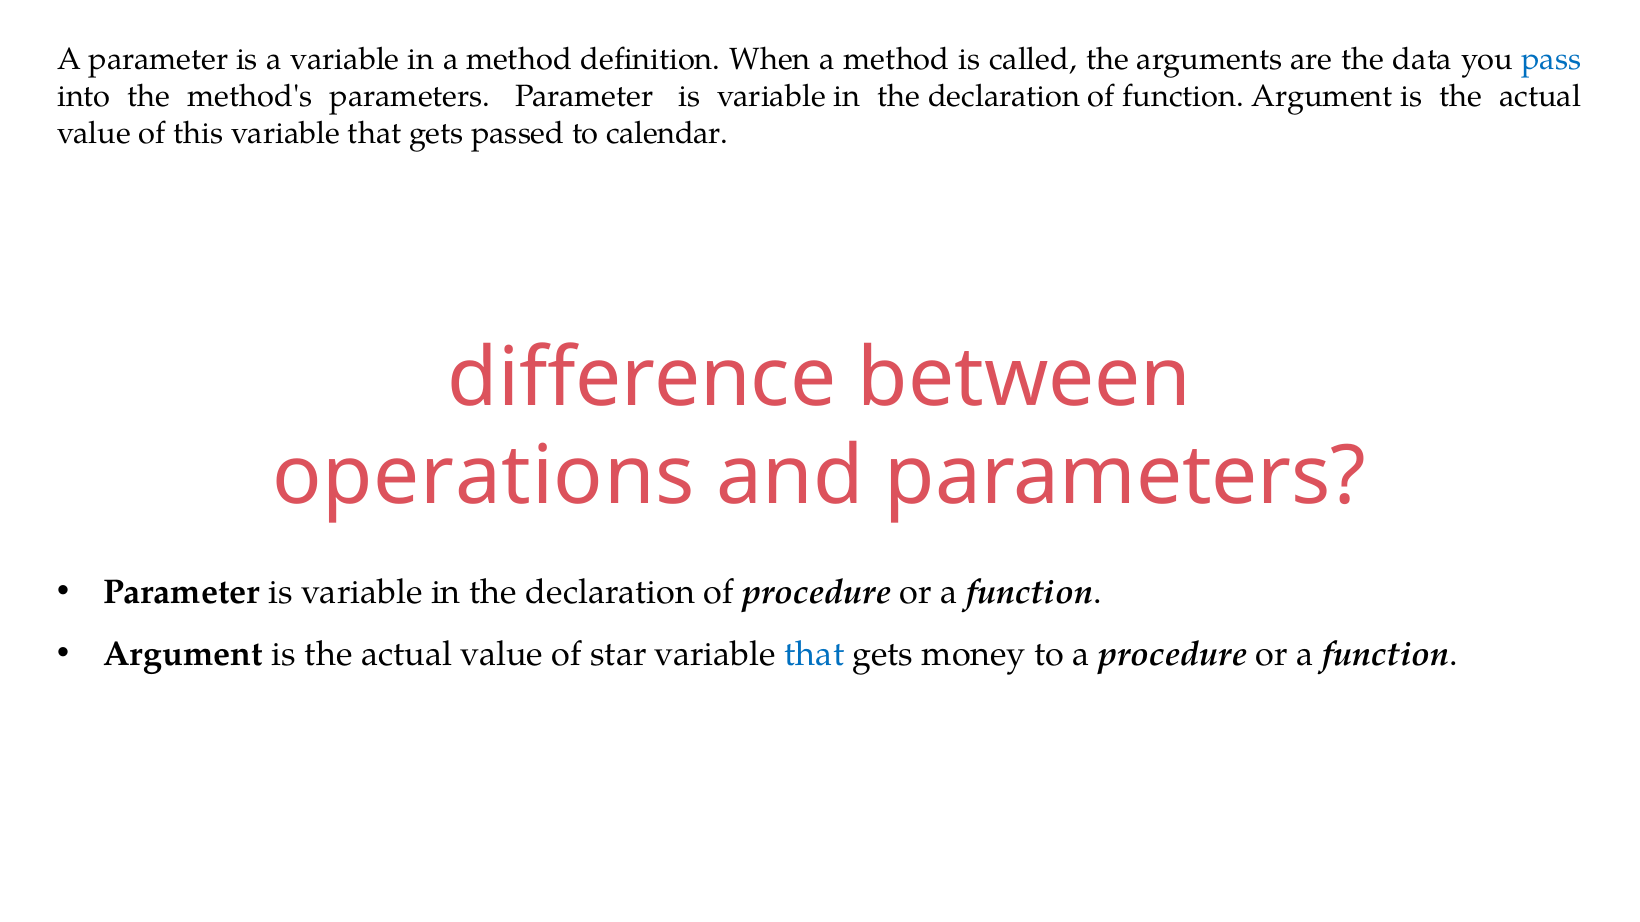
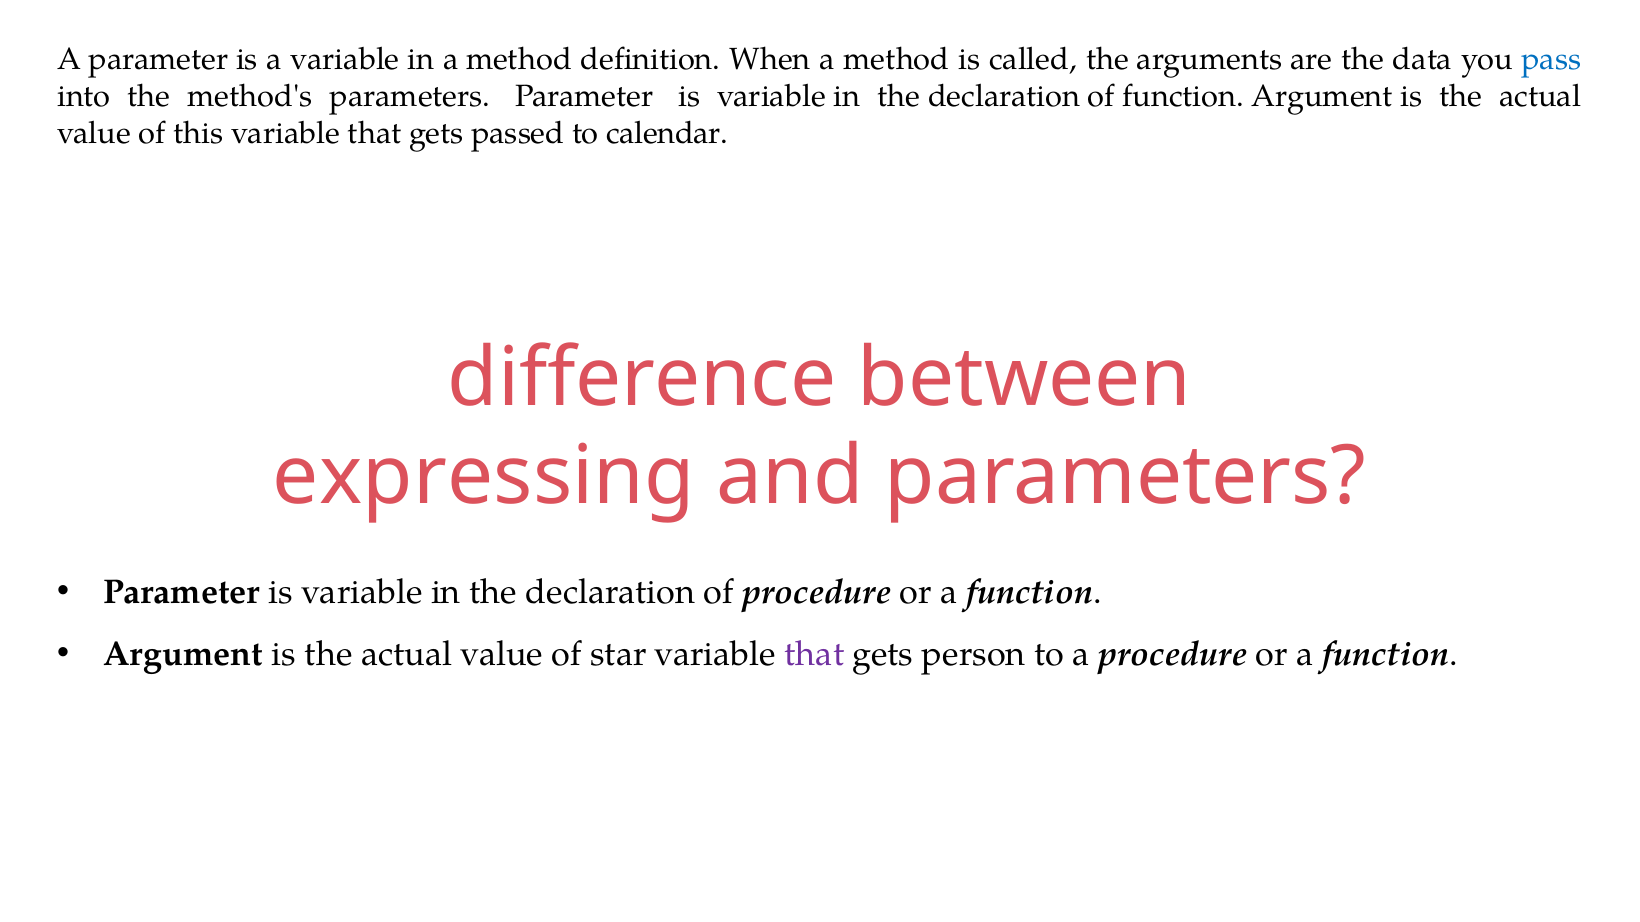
operations: operations -> expressing
that at (814, 654) colour: blue -> purple
money: money -> person
